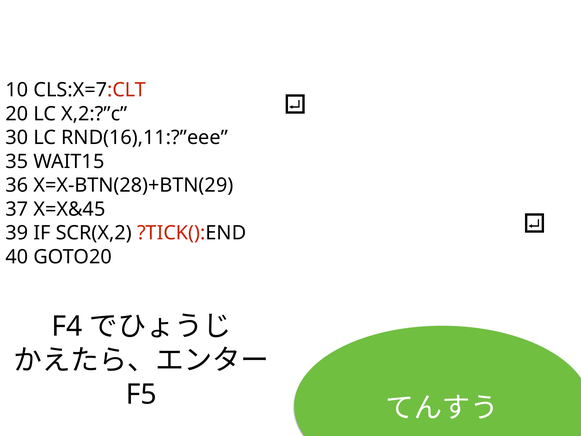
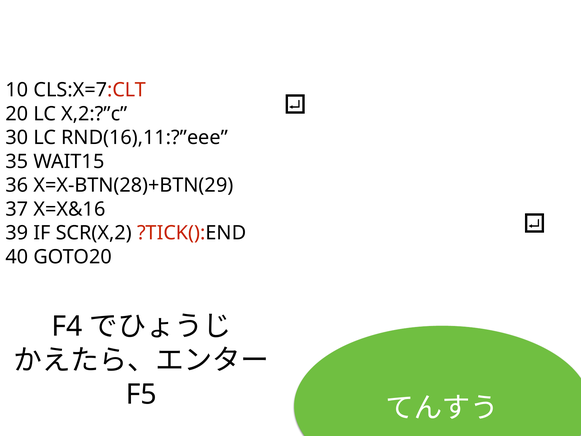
X=X&45: X=X&45 -> X=X&16
